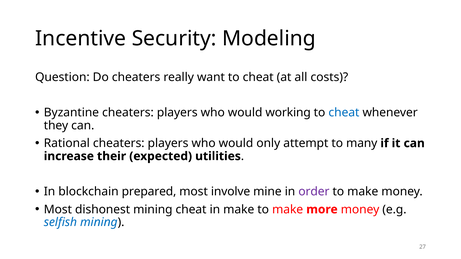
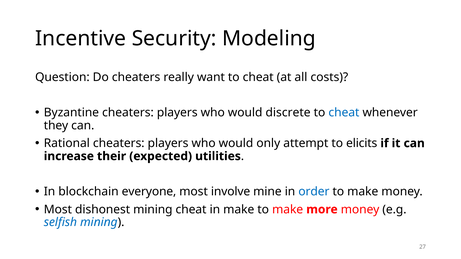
working: working -> discrete
many: many -> elicits
prepared: prepared -> everyone
order colour: purple -> blue
